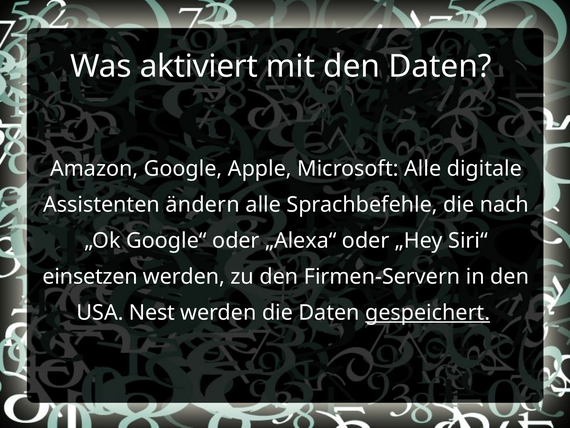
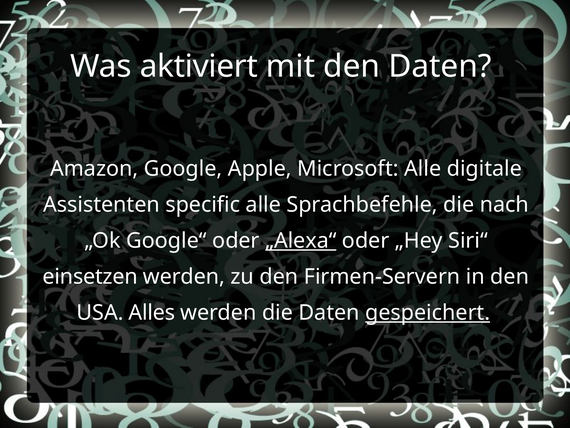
ändern: ändern -> specific
„Alexa“ underline: none -> present
Nest: Nest -> Alles
